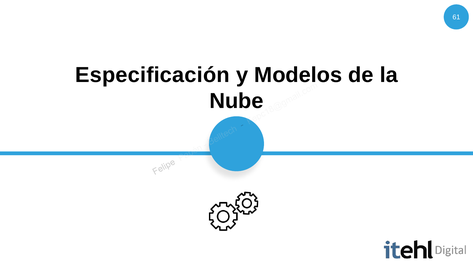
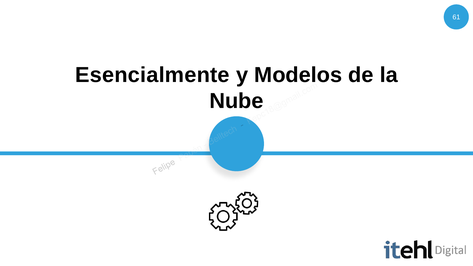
Especificación: Especificación -> Esencialmente
